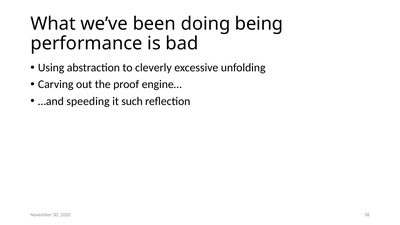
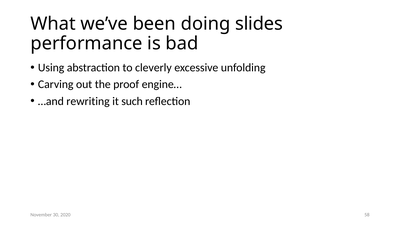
being: being -> slides
speeding: speeding -> rewriting
